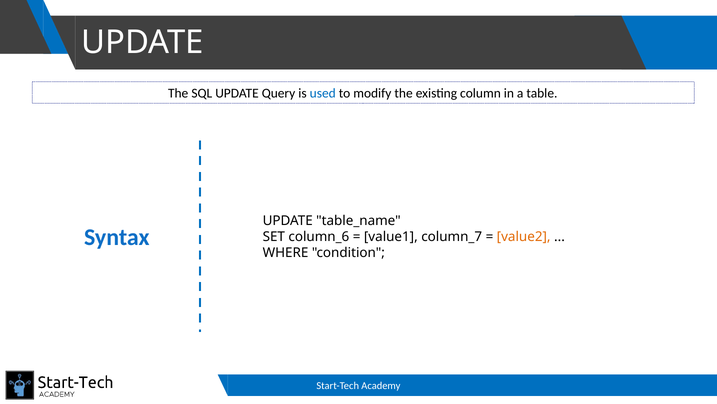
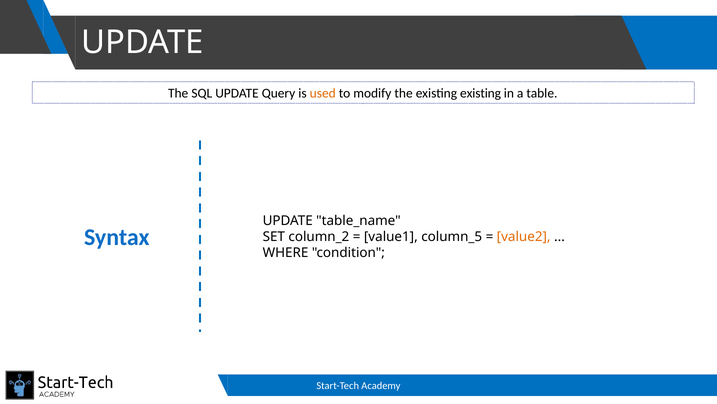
used colour: blue -> orange
existing column: column -> existing
column_6: column_6 -> column_2
column_7: column_7 -> column_5
